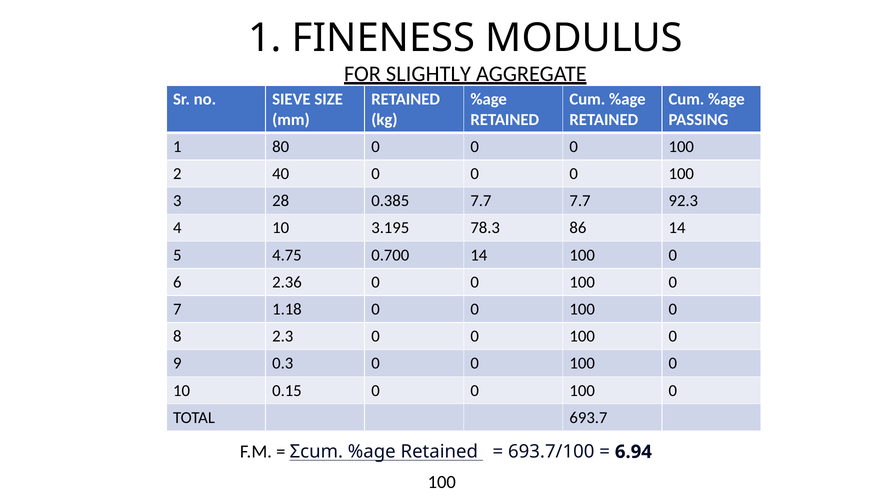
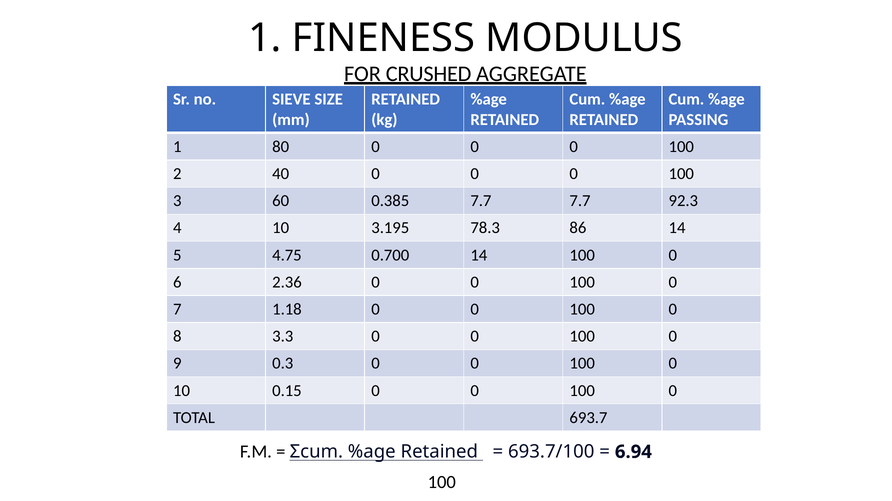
SLIGHTLY: SLIGHTLY -> CRUSHED
28: 28 -> 60
2.3: 2.3 -> 3.3
